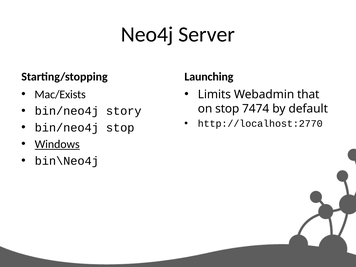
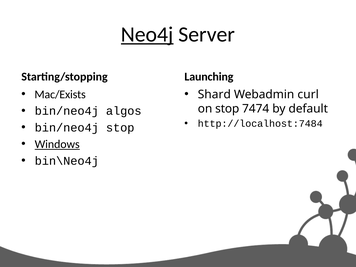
Neo4j underline: none -> present
Limits: Limits -> Shard
that: that -> curl
story: story -> algos
http://localhost:2770: http://localhost:2770 -> http://localhost:7484
